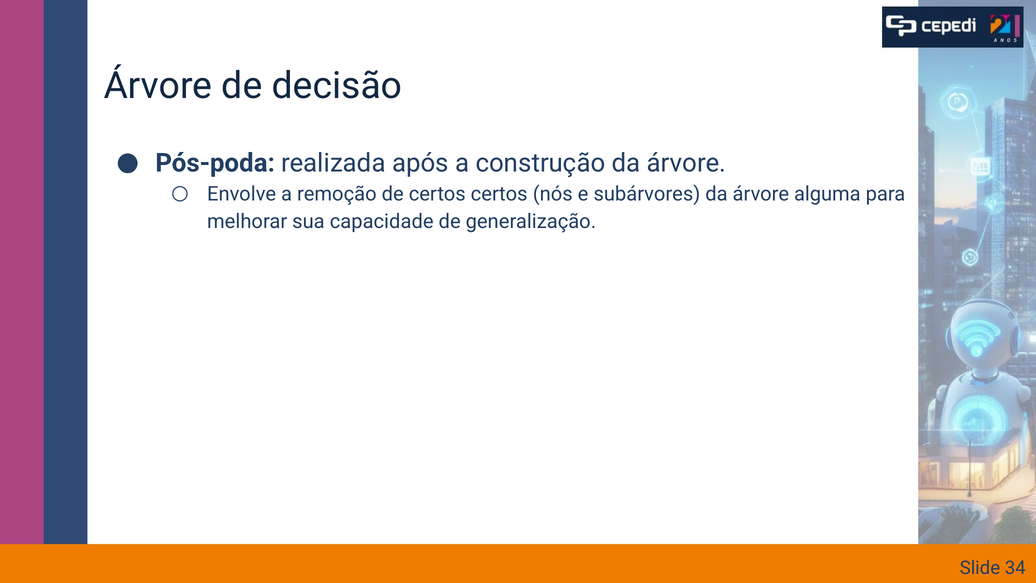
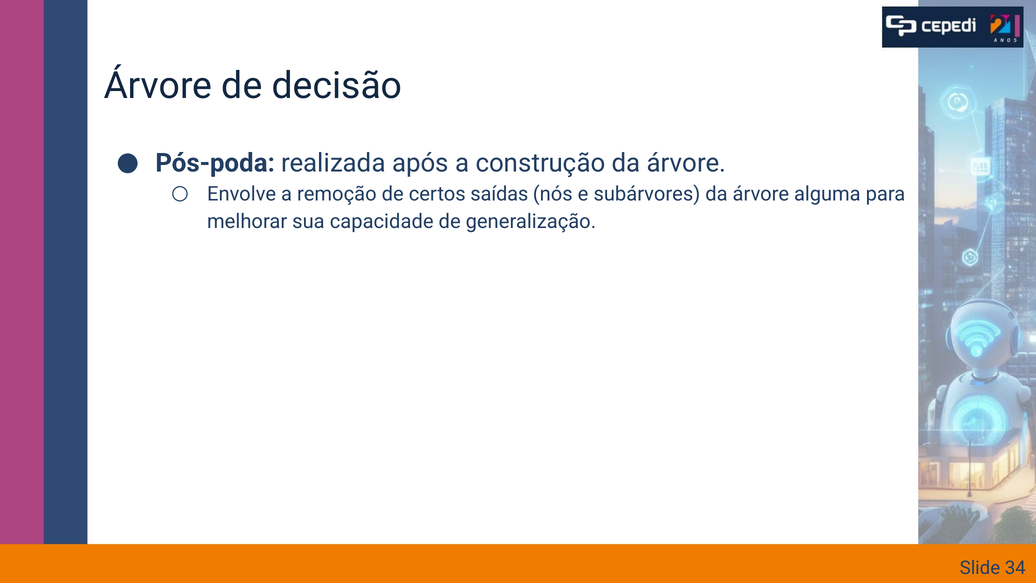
certos certos: certos -> saídas
